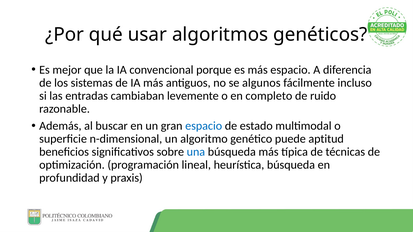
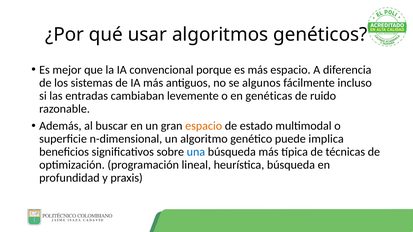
completo: completo -> genéticas
espacio at (204, 126) colour: blue -> orange
aptitud: aptitud -> implica
